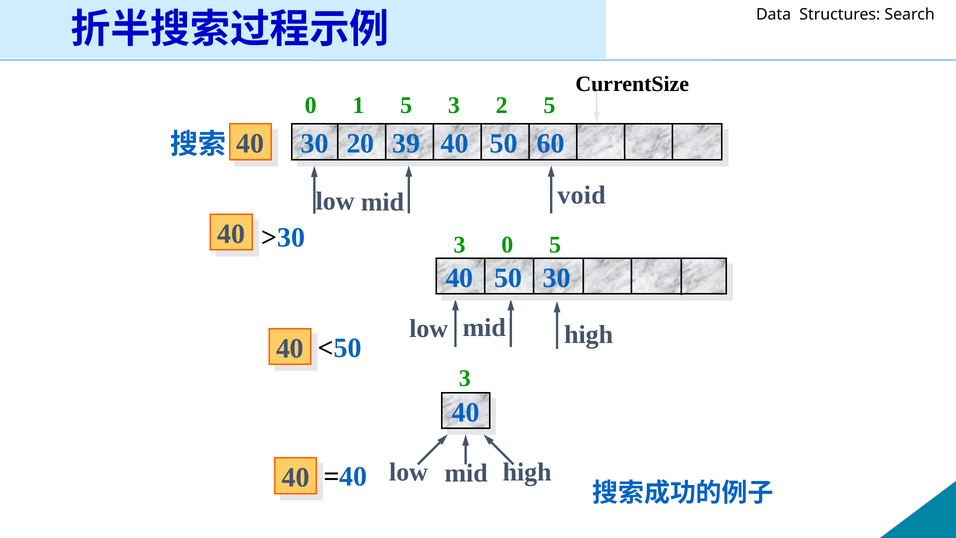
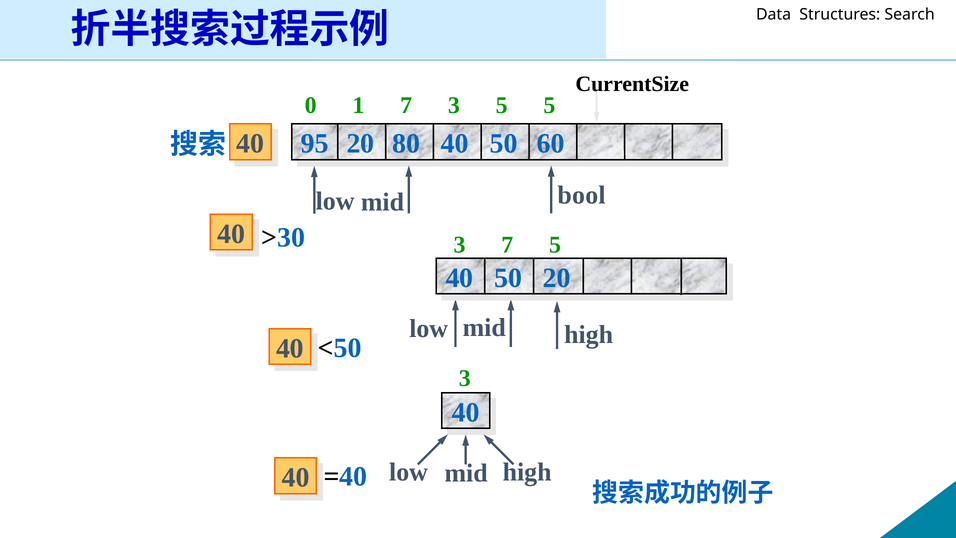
1 5: 5 -> 7
3 2: 2 -> 5
30 at (315, 144): 30 -> 95
39: 39 -> 80
void: void -> bool
3 0: 0 -> 7
50 30: 30 -> 20
